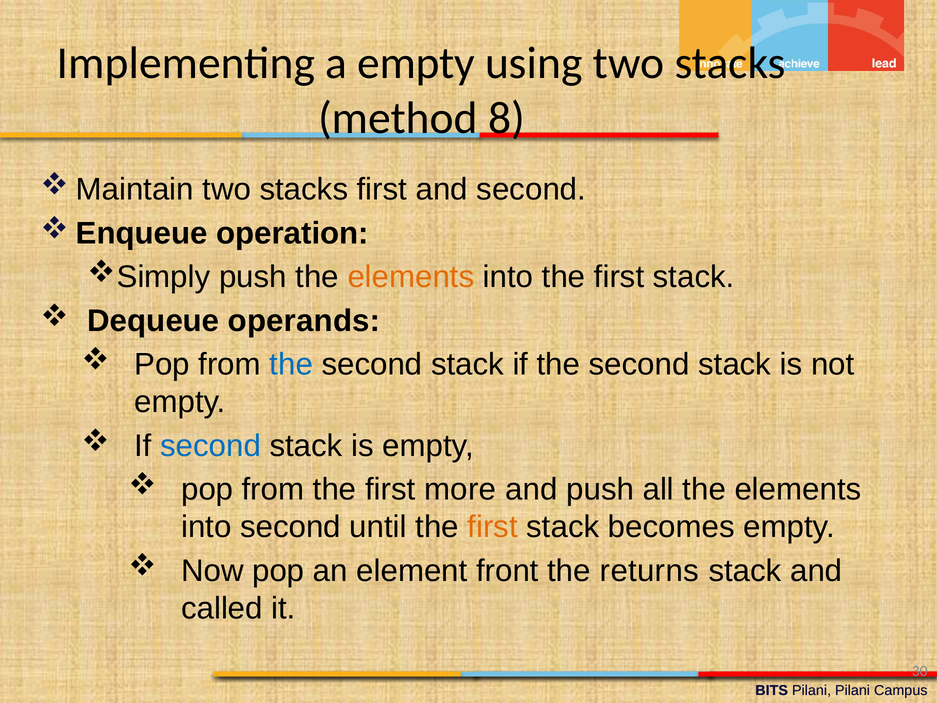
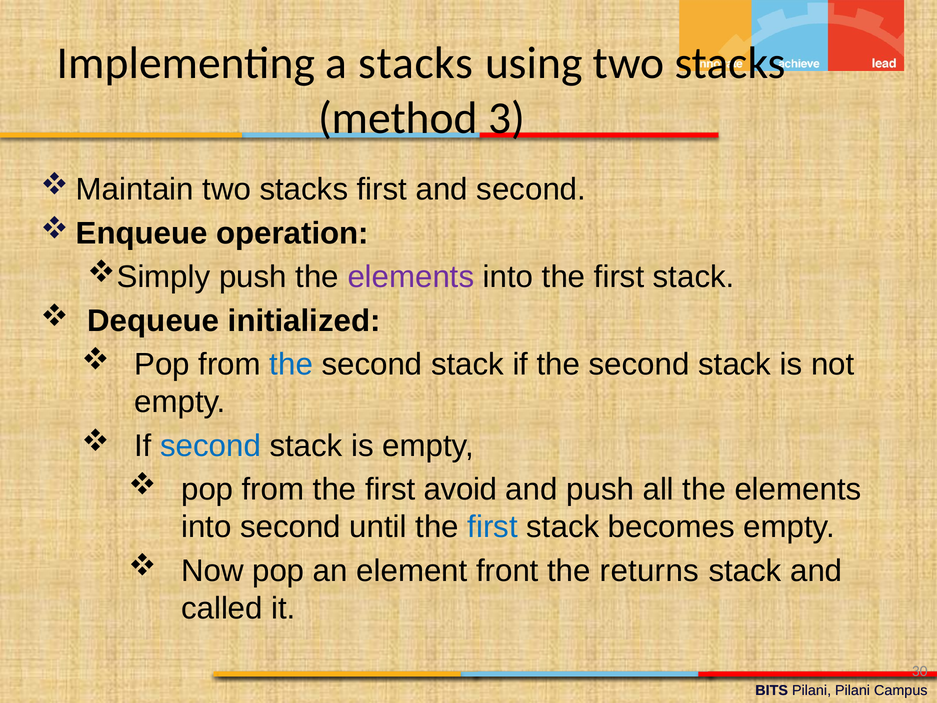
a empty: empty -> stacks
8: 8 -> 3
elements at (411, 277) colour: orange -> purple
operands: operands -> initialized
more: more -> avoid
first at (493, 527) colour: orange -> blue
